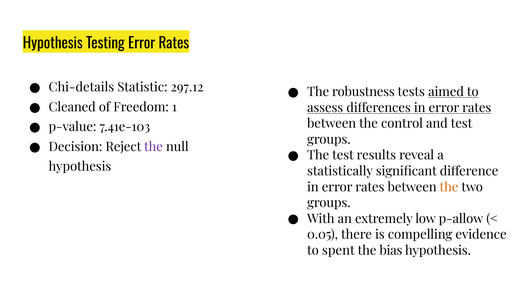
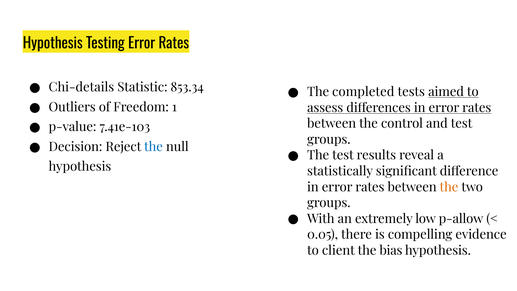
297.12: 297.12 -> 853.34
robustness: robustness -> completed
Cleaned: Cleaned -> Outliers
the at (153, 147) colour: purple -> blue
spent: spent -> client
